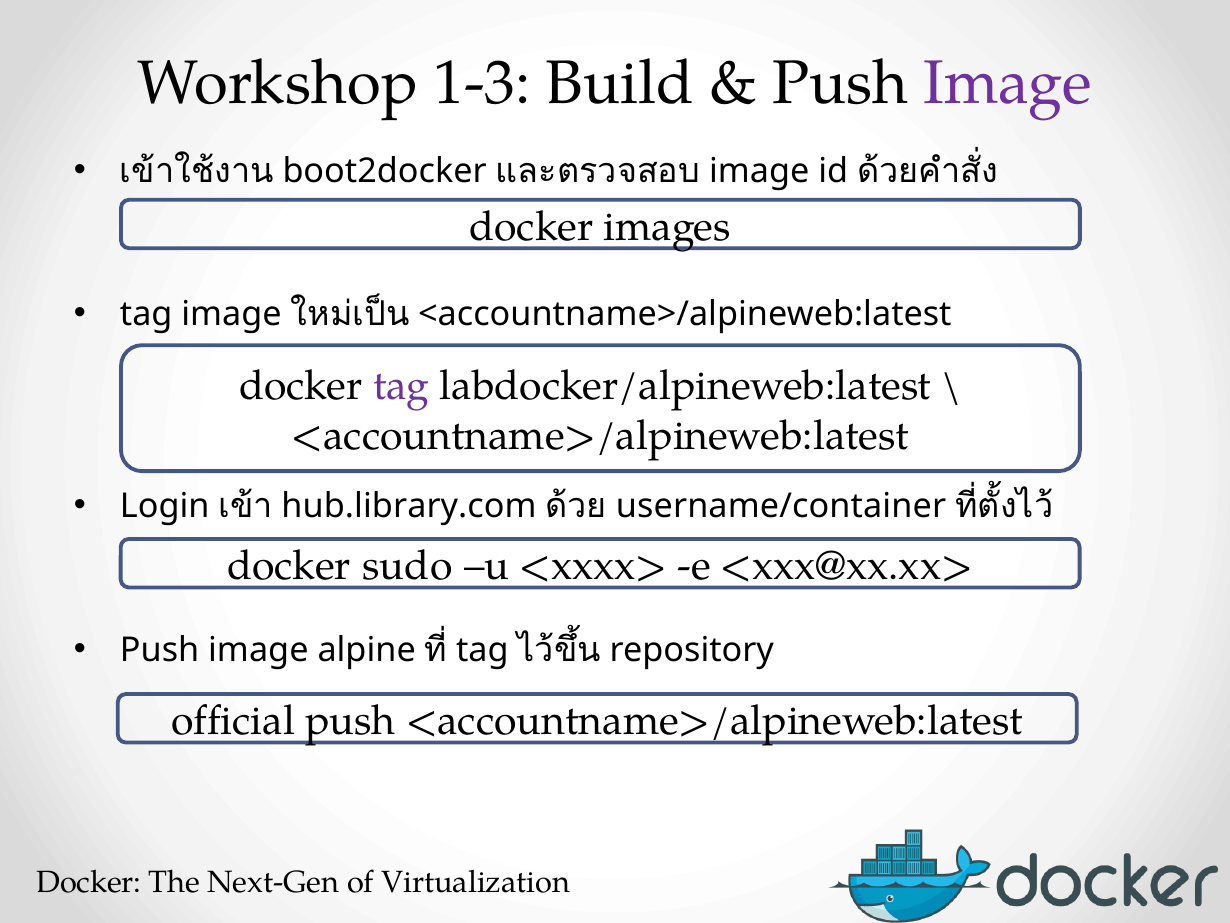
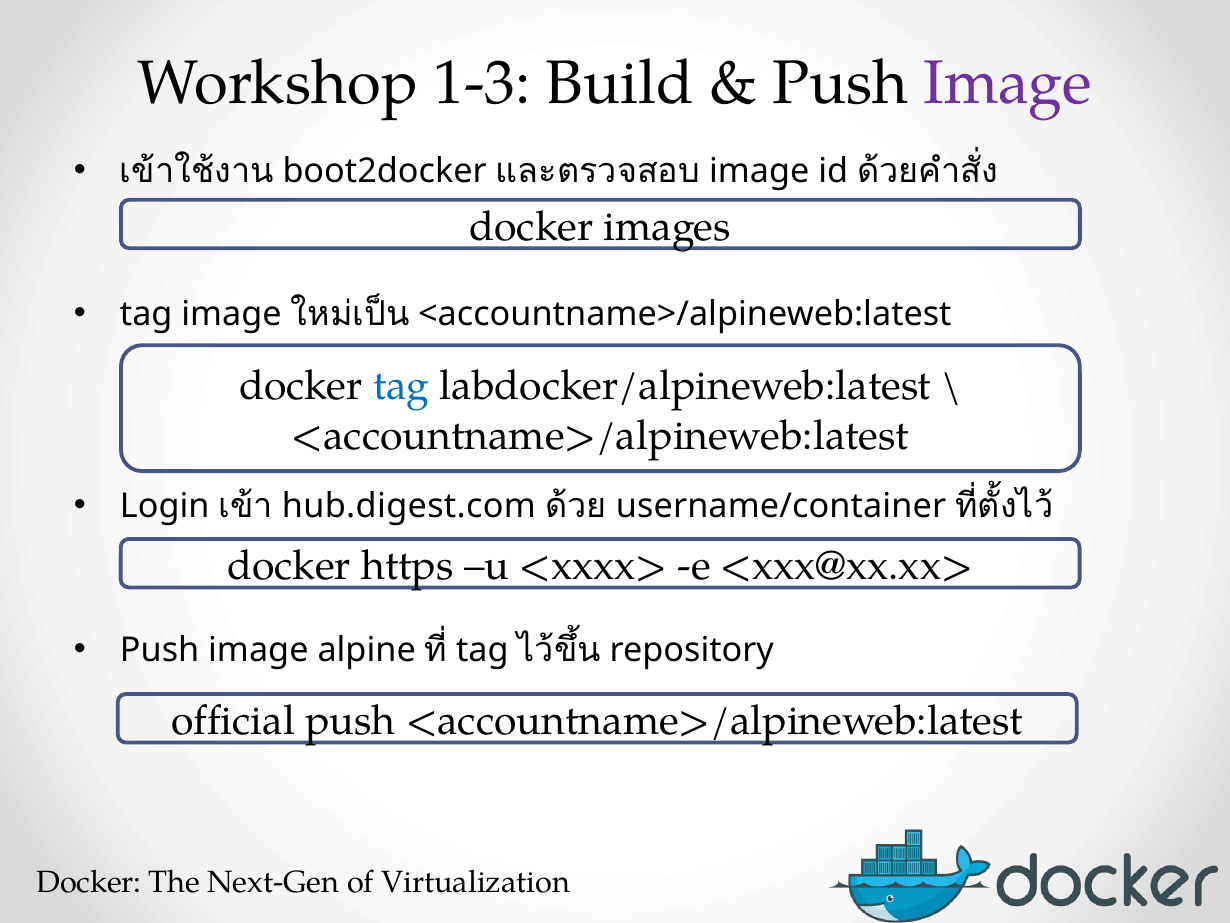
tag at (401, 386) colour: purple -> blue
hub.library.com: hub.library.com -> hub.digest.com
sudo: sudo -> https
